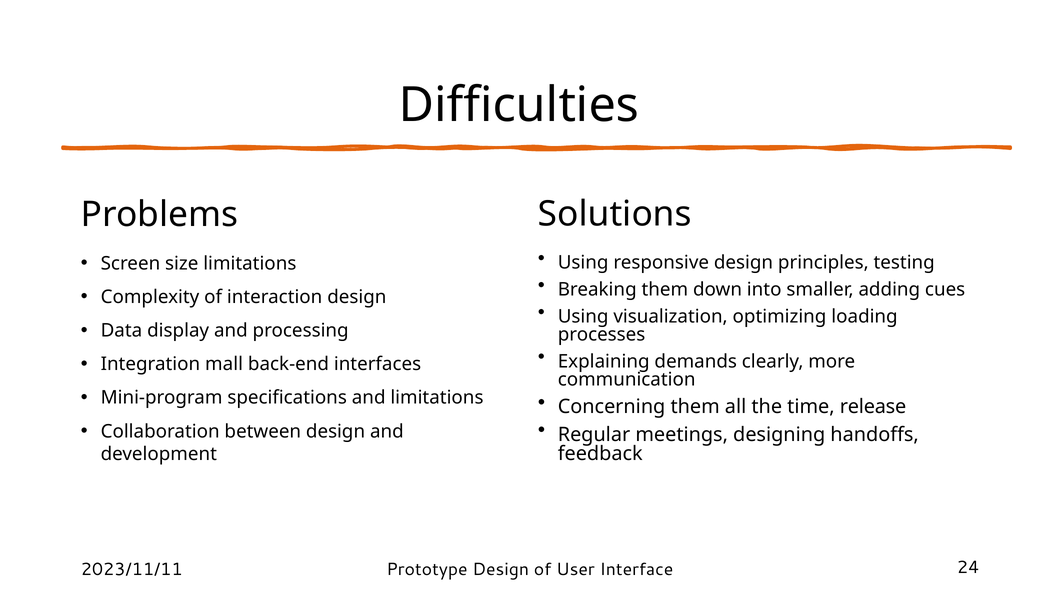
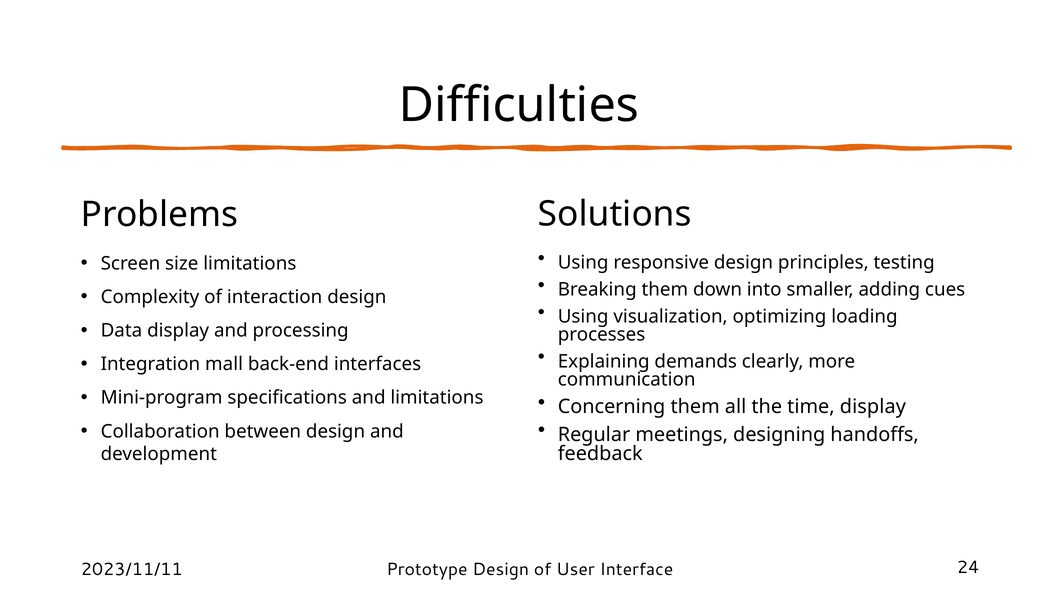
time release: release -> display
